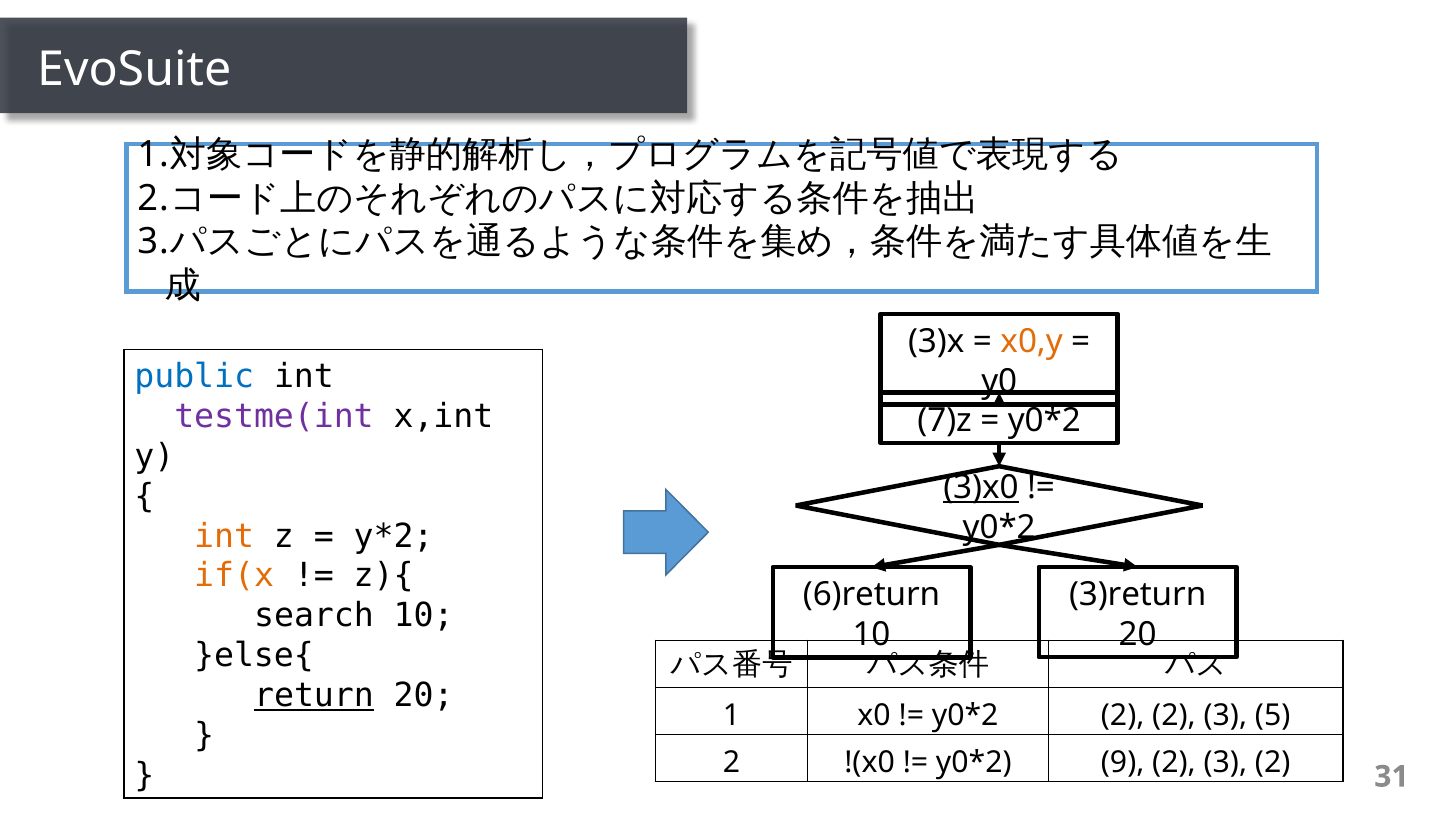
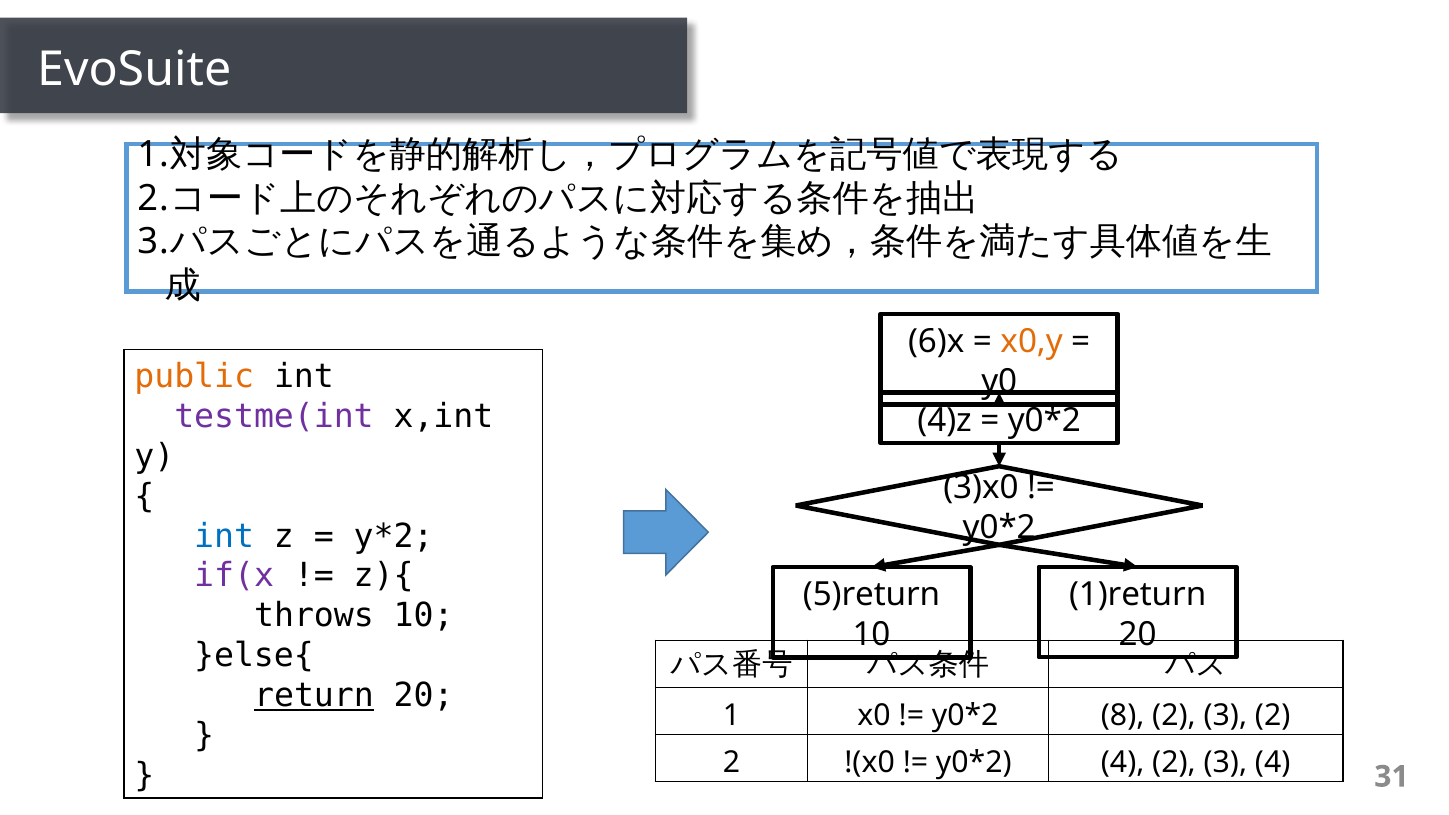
3)x: 3)x -> 6)x
public colour: blue -> orange
7)z: 7)z -> 4)z
3)x0 underline: present -> none
int at (224, 536) colour: orange -> blue
if(x colour: orange -> purple
3)return: 3)return -> 1)return
6)return: 6)return -> 5)return
search: search -> throws
2 at (1123, 715): 2 -> 8
3 5: 5 -> 2
9 at (1123, 762): 9 -> 4
3 2: 2 -> 4
